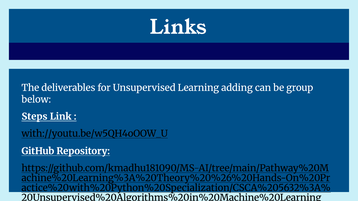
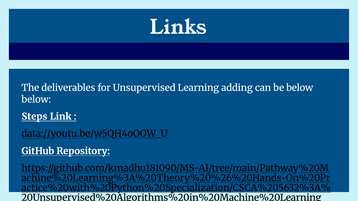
be group: group -> below
with://youtu.be/w5QH4oOOW_U: with://youtu.be/w5QH4oOOW_U -> data://youtu.be/w5QH4oOOW_U
